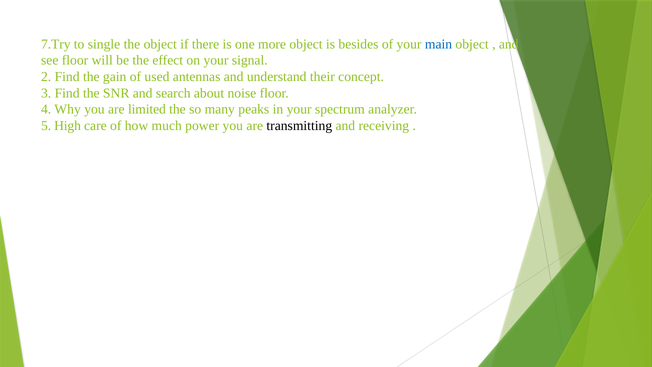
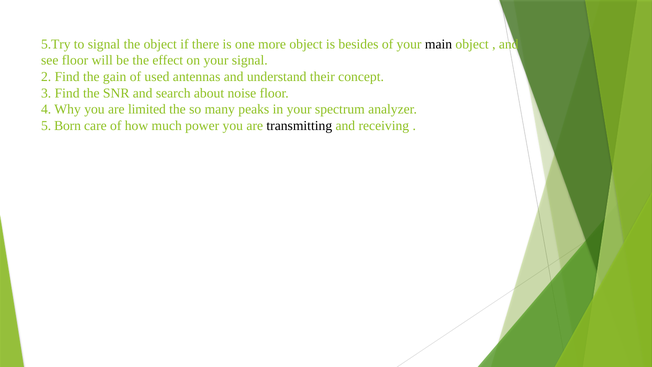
7.Try: 7.Try -> 5.Try
to single: single -> signal
main colour: blue -> black
High: High -> Born
